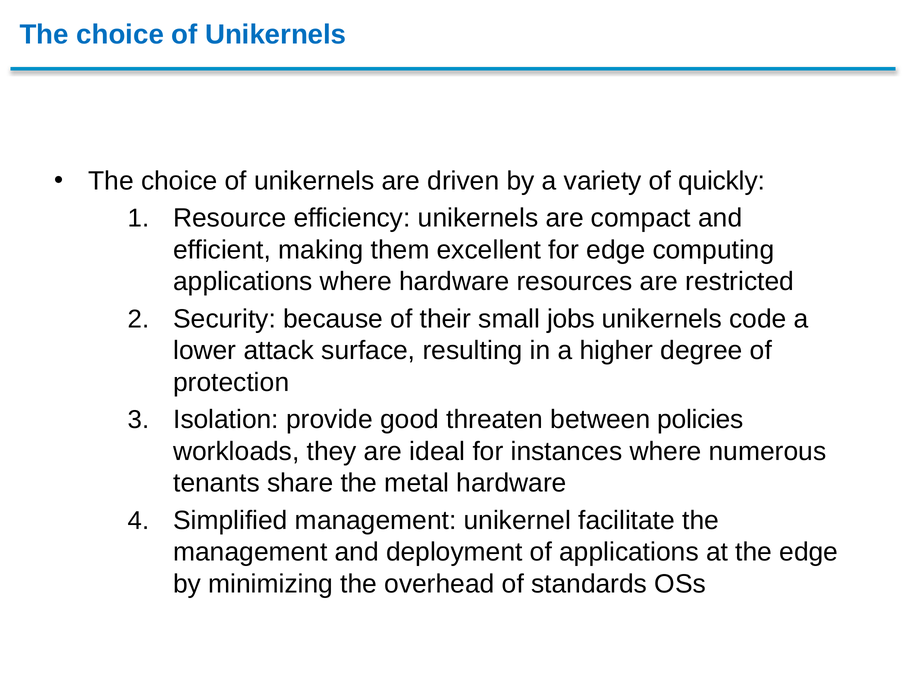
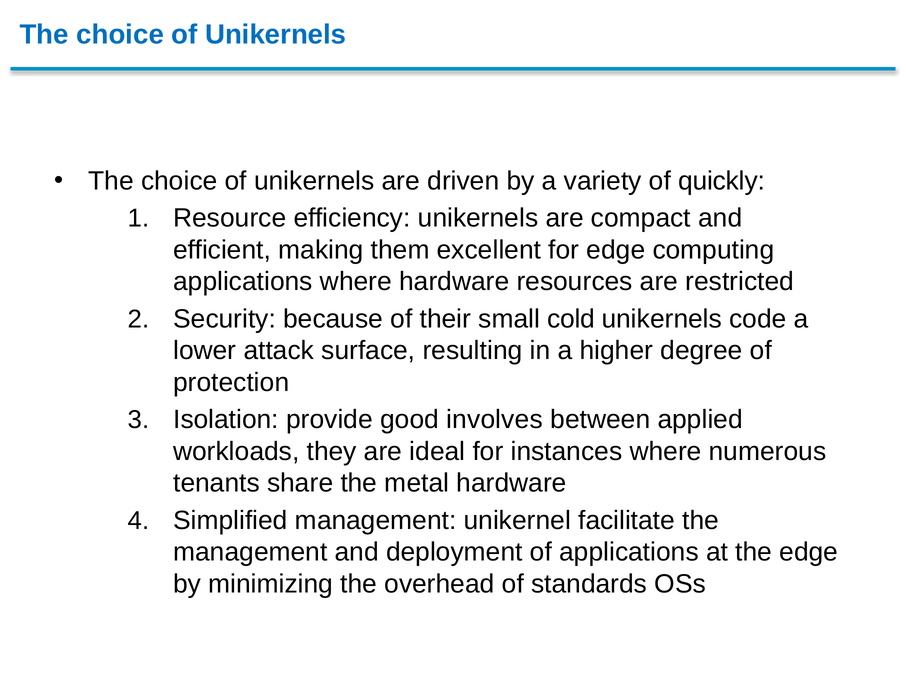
jobs: jobs -> cold
threaten: threaten -> involves
policies: policies -> applied
